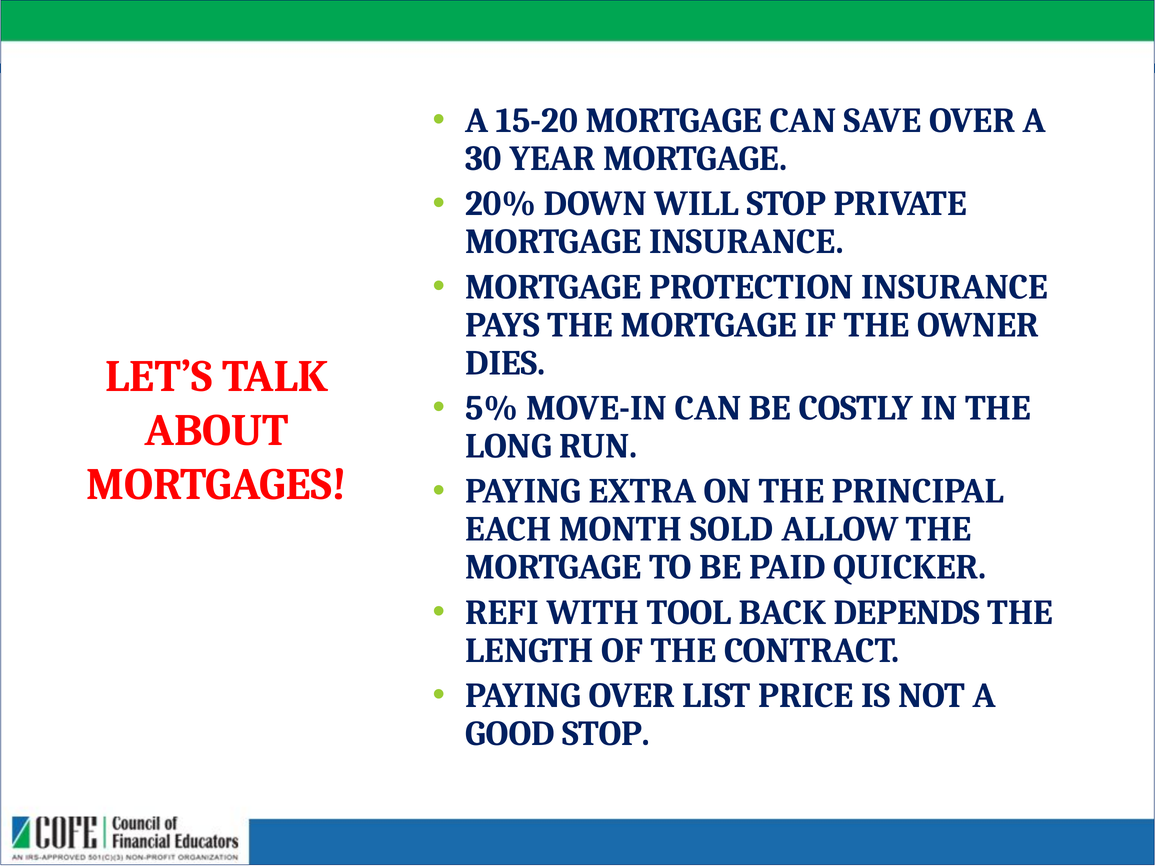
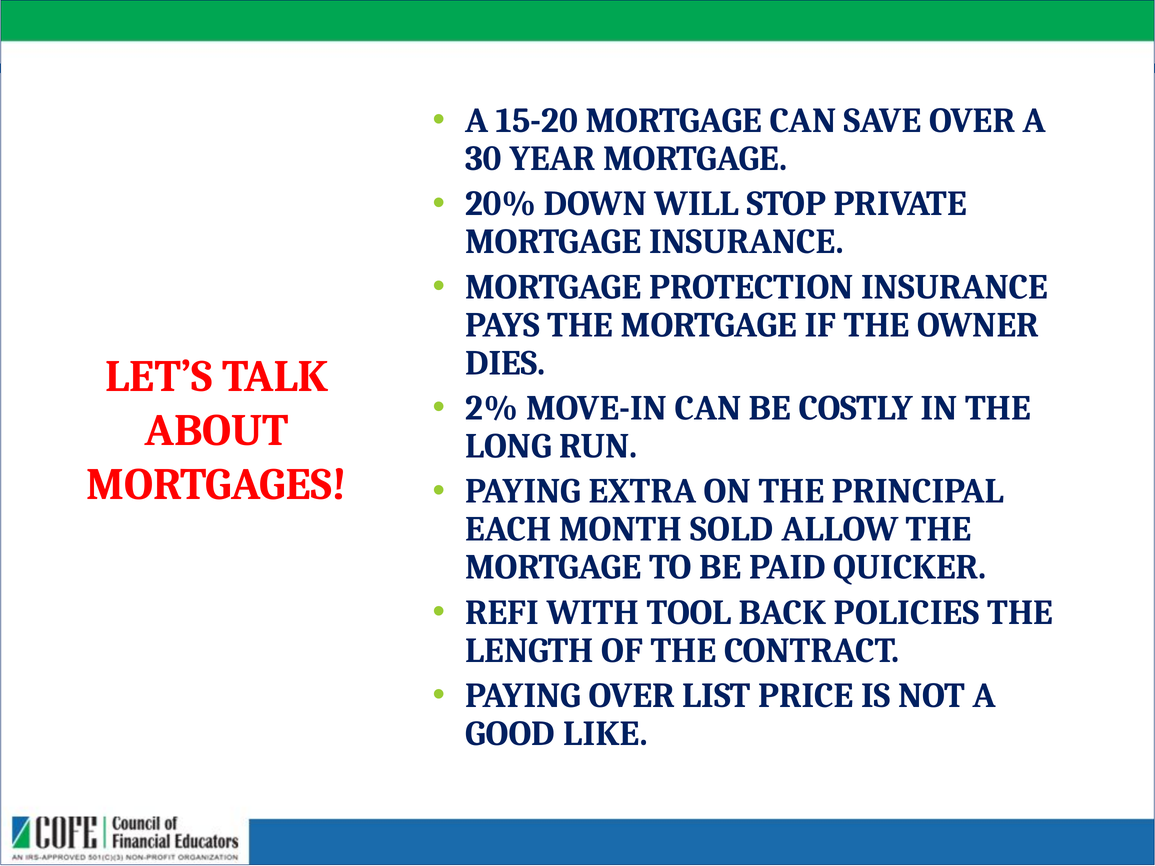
5%: 5% -> 2%
DEPENDS: DEPENDS -> POLICIES
GOOD STOP: STOP -> LIKE
